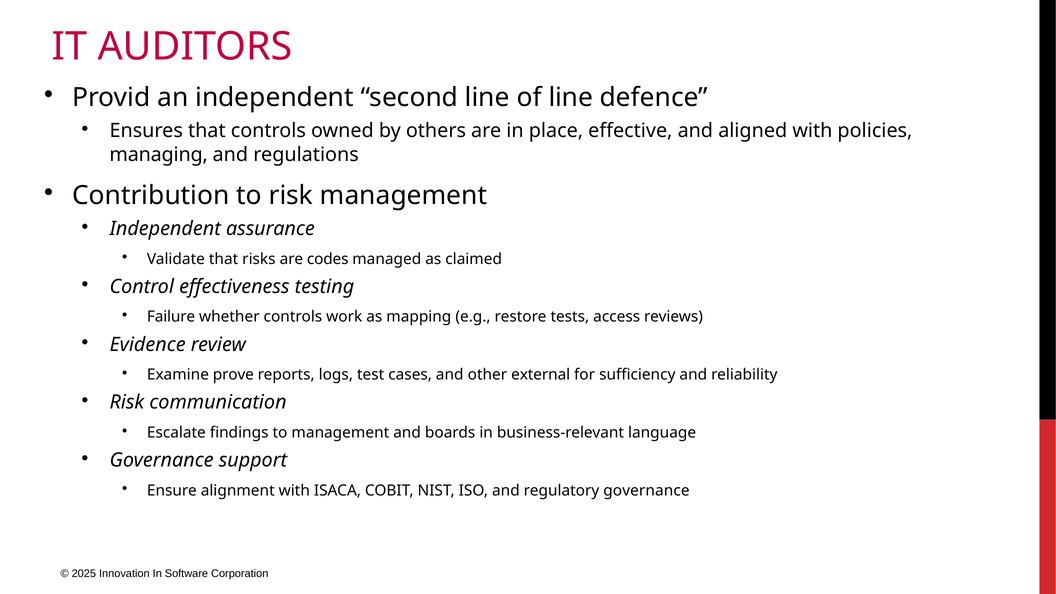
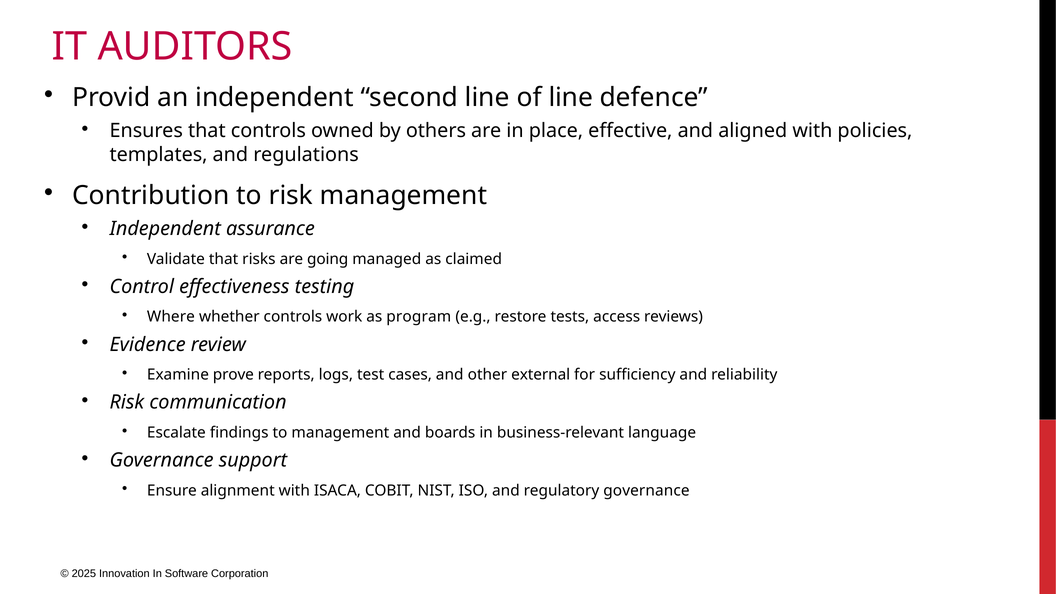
managing: managing -> templates
codes: codes -> going
Failure: Failure -> Where
mapping: mapping -> program
